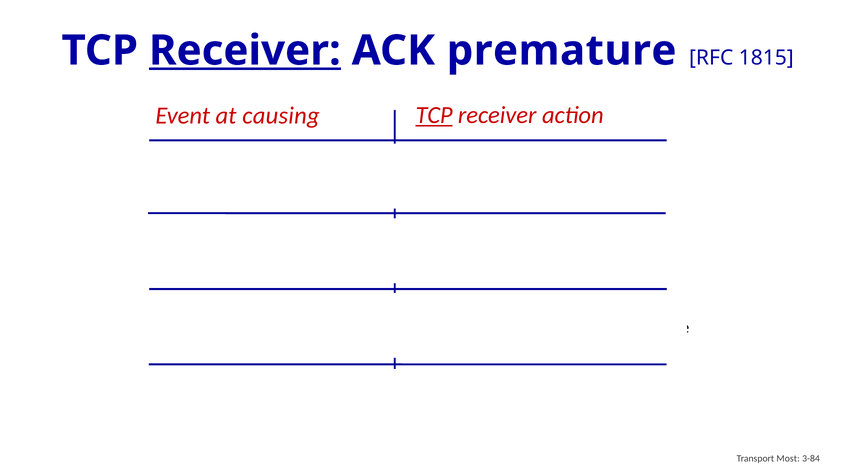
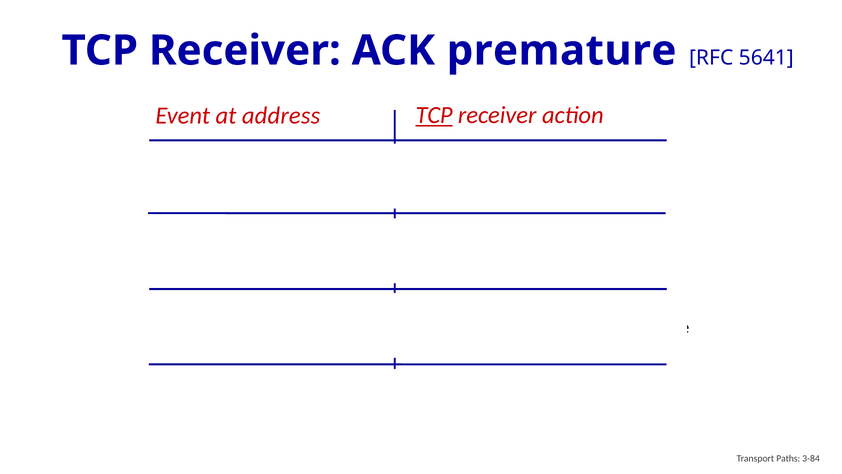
Receiver at (245, 51) underline: present -> none
1815: 1815 -> 5641
causing: causing -> address
Most: Most -> Paths
